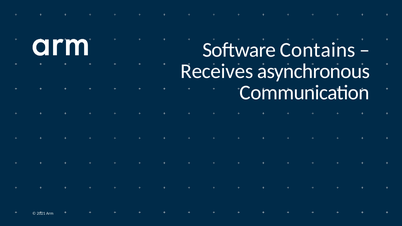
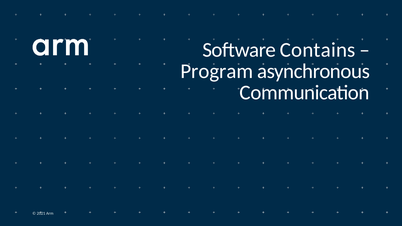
Receives: Receives -> Program
